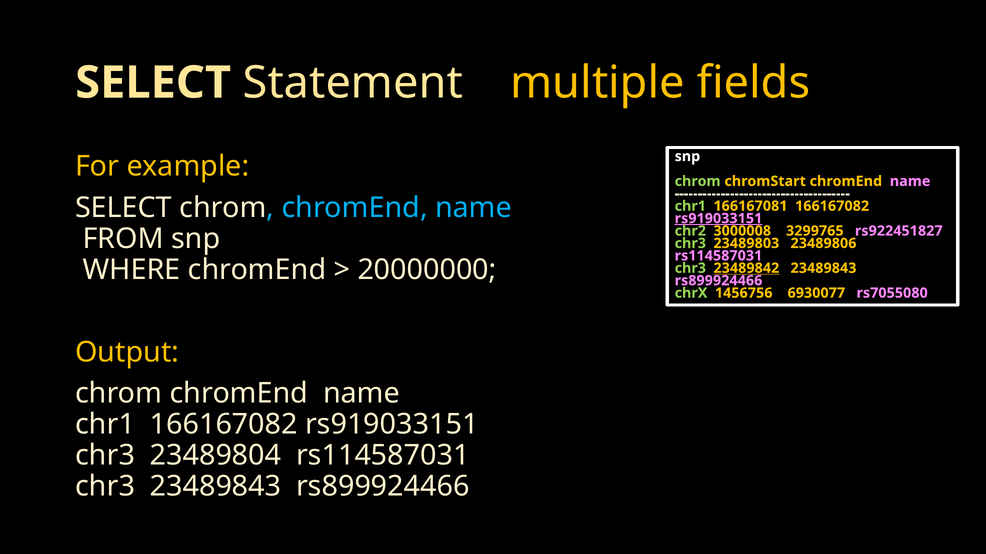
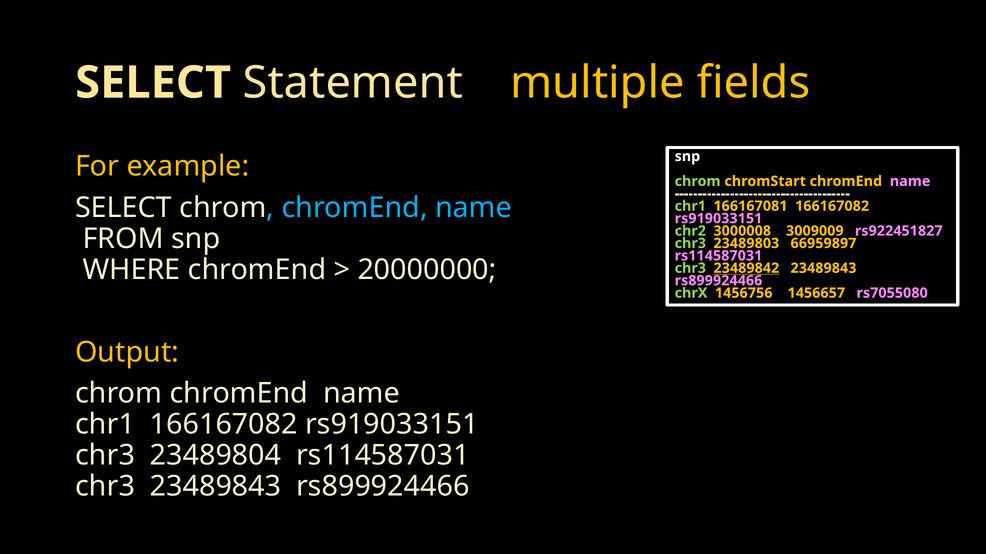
rs919033151 at (718, 219) underline: present -> none
3299765: 3299765 -> 3009009
23489806: 23489806 -> 66959897
6930077: 6930077 -> 1456657
